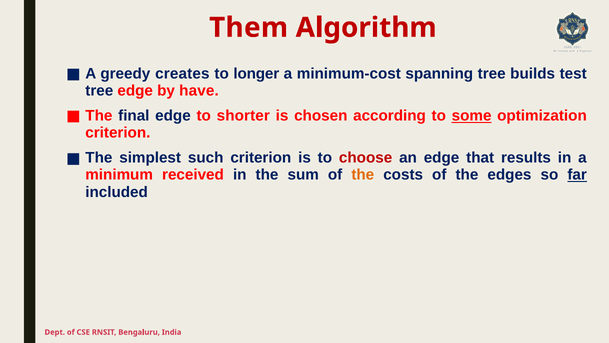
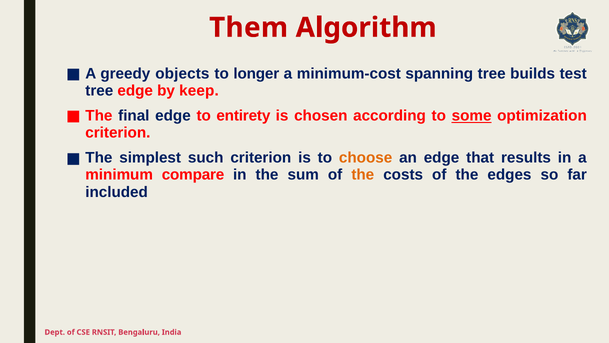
creates: creates -> objects
have: have -> keep
shorter: shorter -> entirety
choose colour: red -> orange
received: received -> compare
far underline: present -> none
